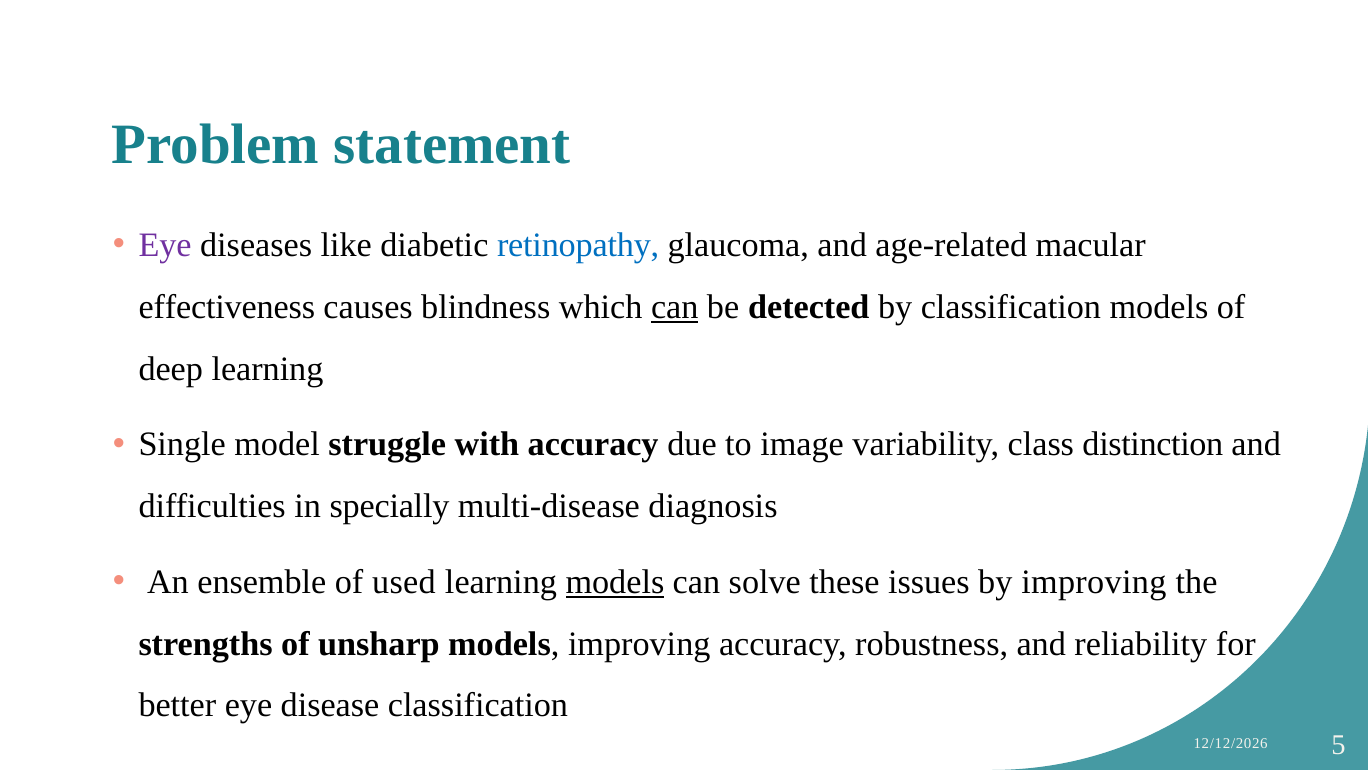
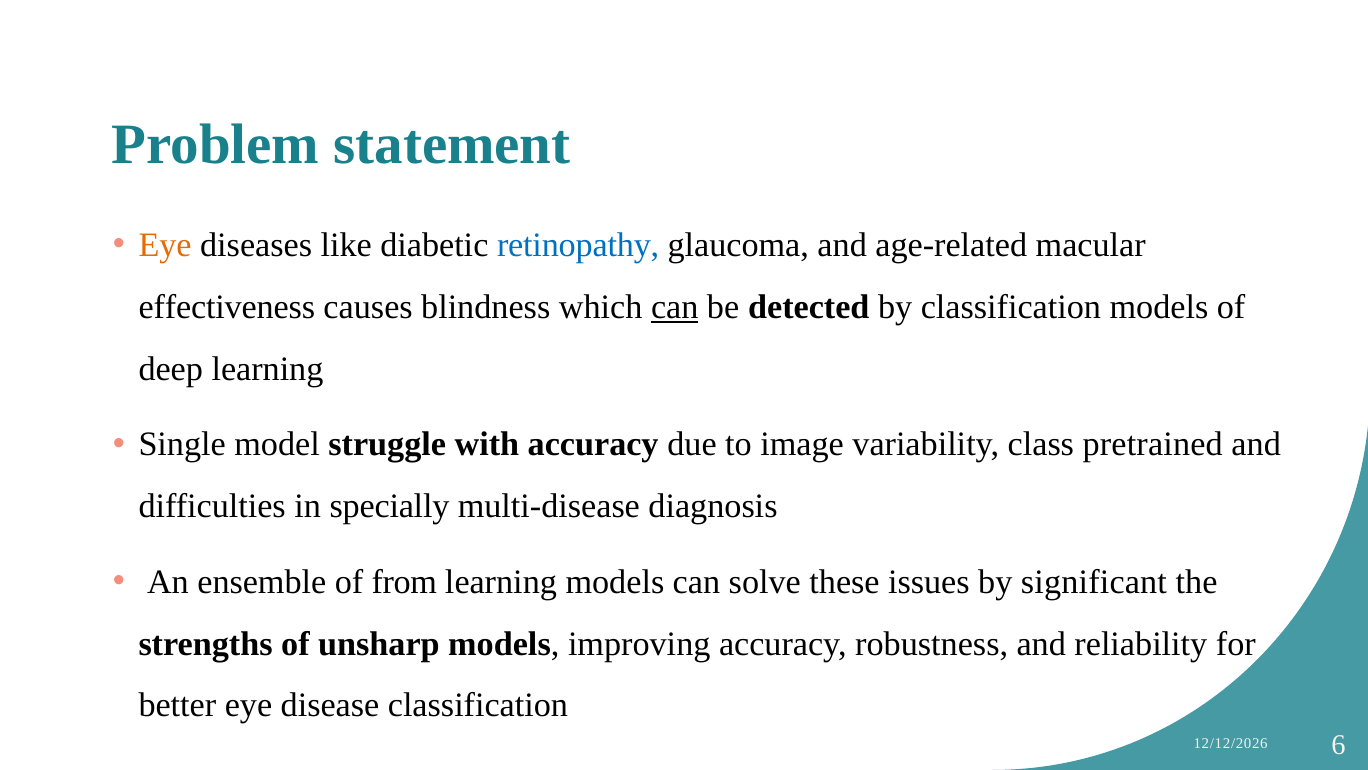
Eye at (165, 245) colour: purple -> orange
distinction: distinction -> pretrained
used: used -> from
models at (615, 582) underline: present -> none
by improving: improving -> significant
5: 5 -> 6
